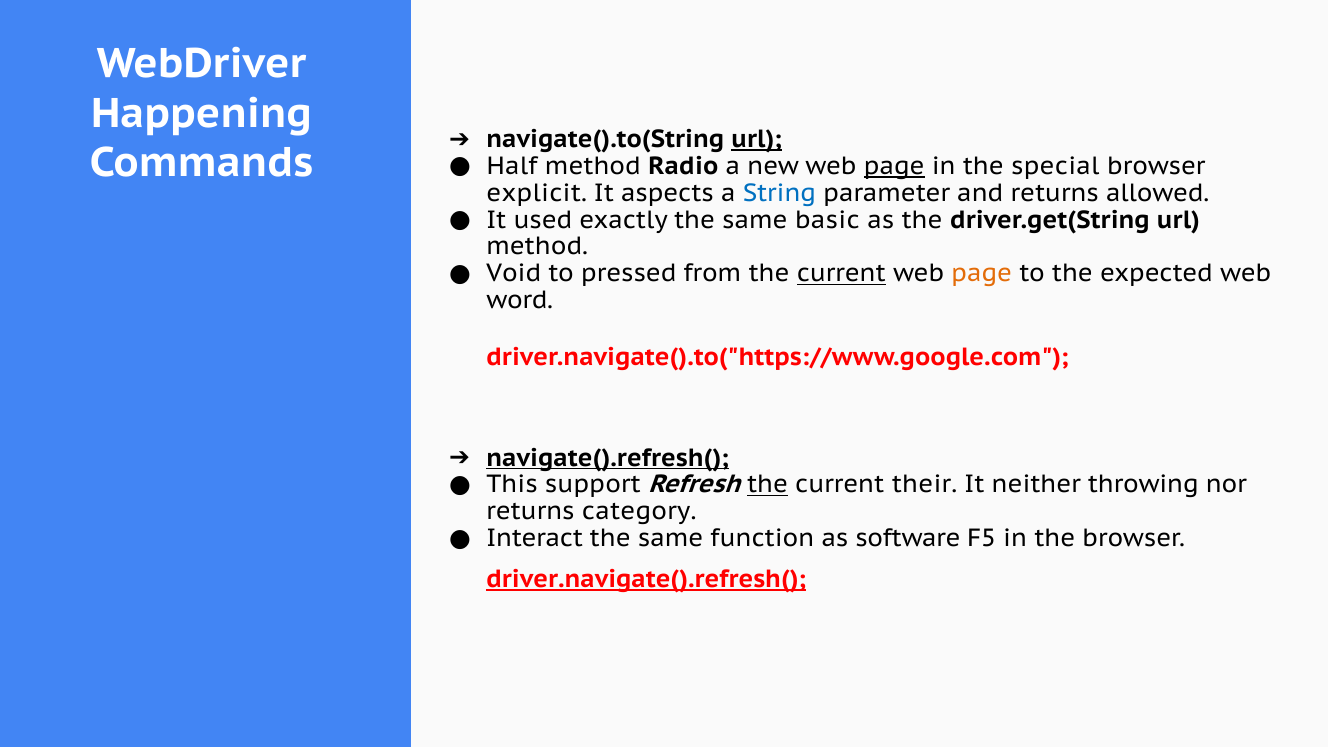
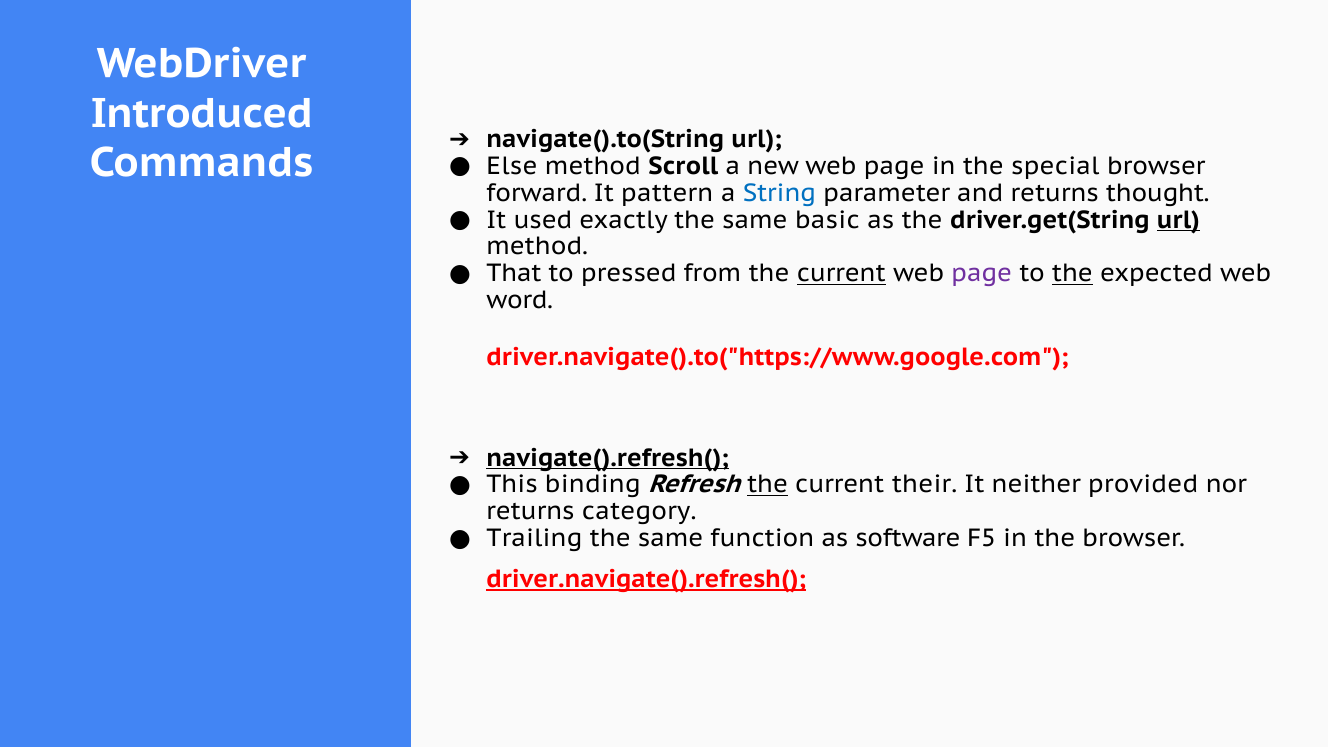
Happening: Happening -> Introduced
url at (757, 139) underline: present -> none
Half: Half -> Else
Radio: Radio -> Scroll
page at (894, 166) underline: present -> none
explicit: explicit -> forward
aspects: aspects -> pattern
allowed: allowed -> thought
url at (1178, 220) underline: none -> present
Void: Void -> That
page at (982, 274) colour: orange -> purple
the at (1072, 274) underline: none -> present
support: support -> binding
throwing: throwing -> provided
Interact: Interact -> Trailing
